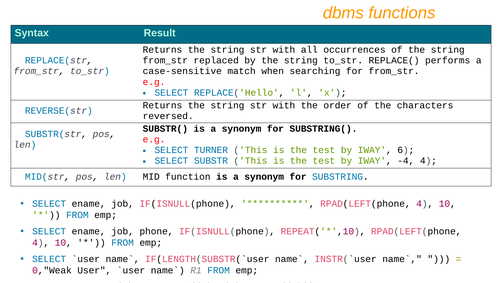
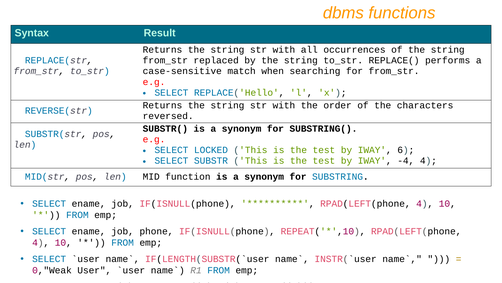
TURNER: TURNER -> LOCKED
